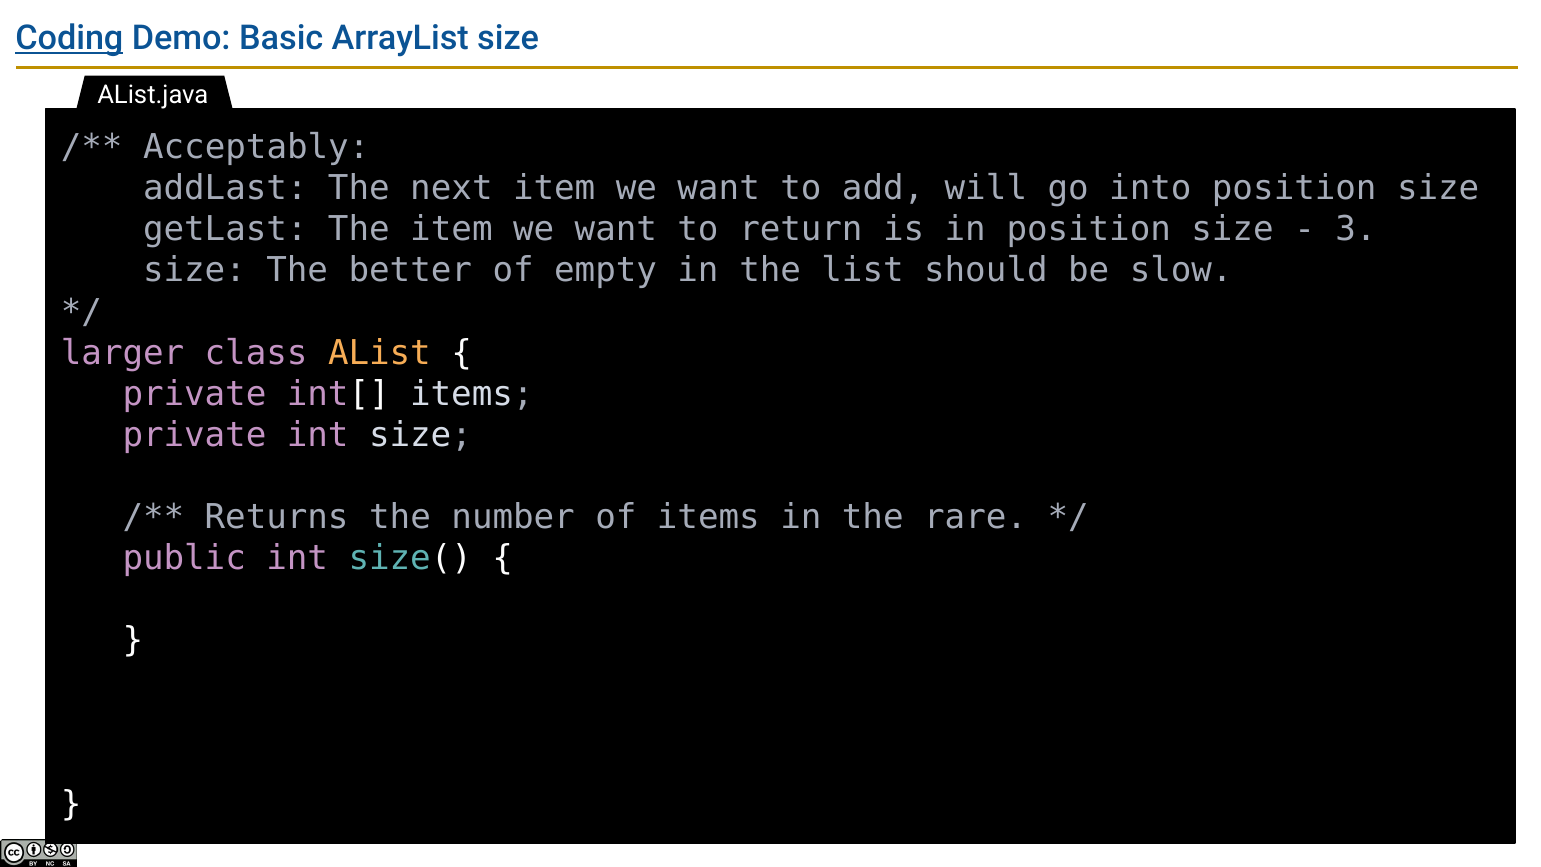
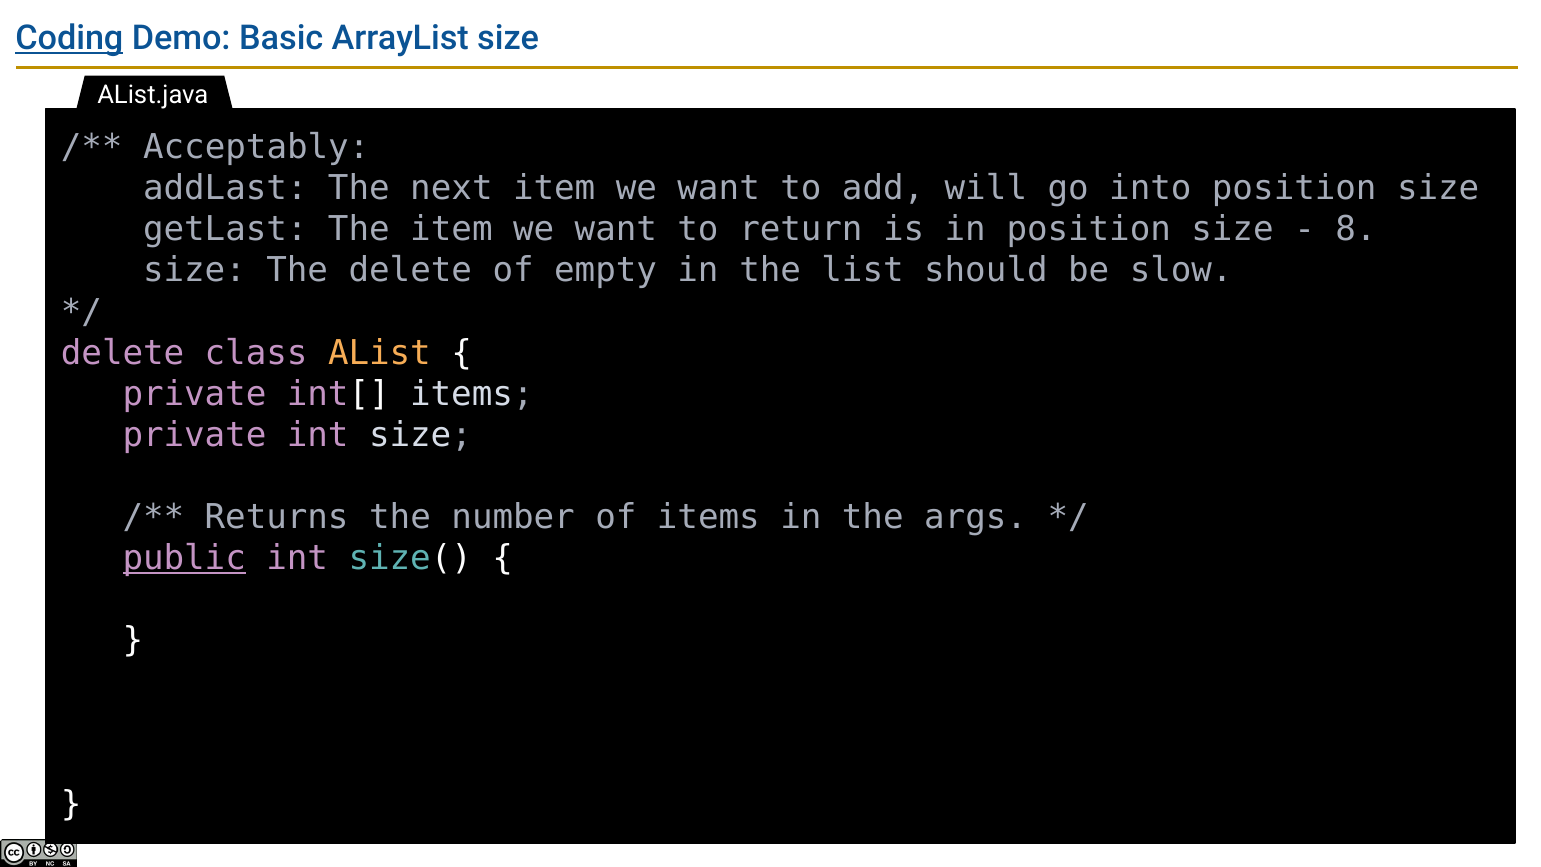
3: 3 -> 8
The better: better -> delete
larger at (123, 353): larger -> delete
rare: rare -> args
public underline: none -> present
